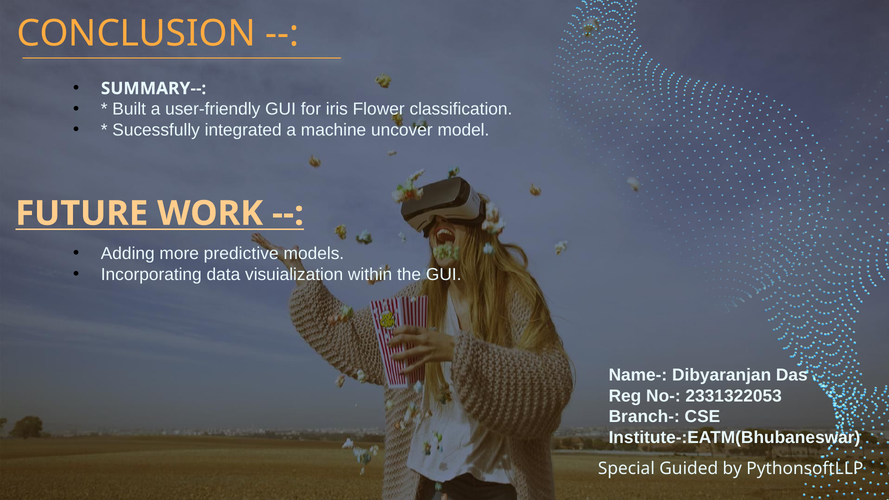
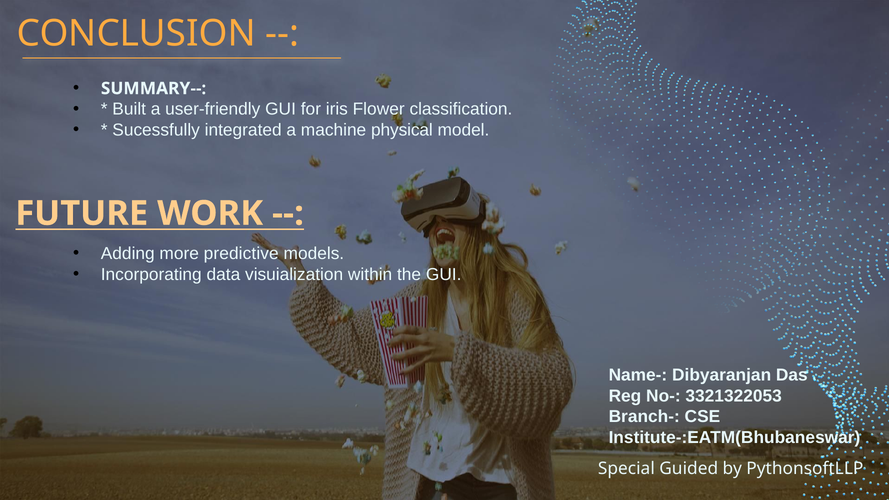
uncover: uncover -> physical
2331322053: 2331322053 -> 3321322053
